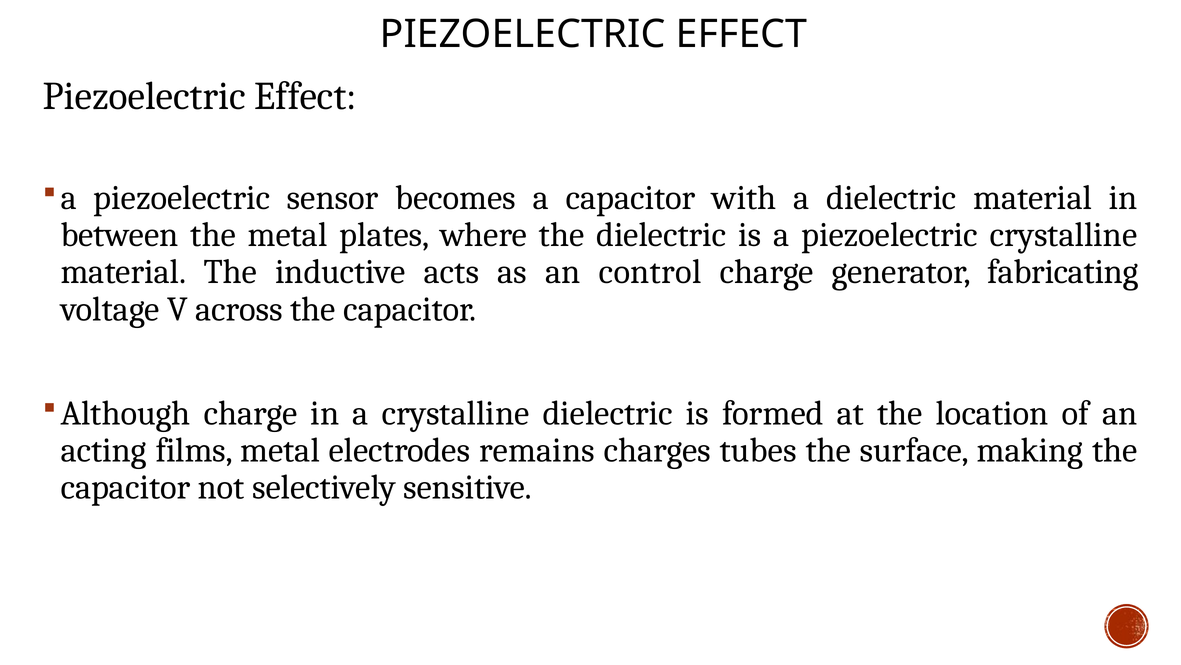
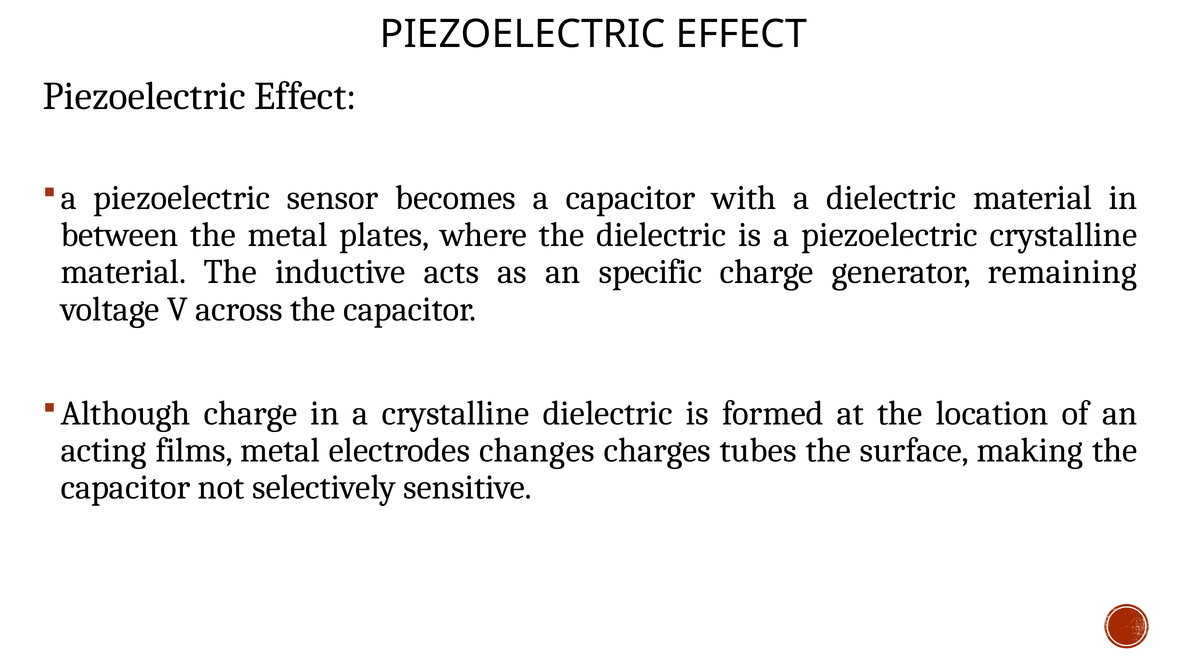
control: control -> specific
fabricating: fabricating -> remaining
remains: remains -> changes
